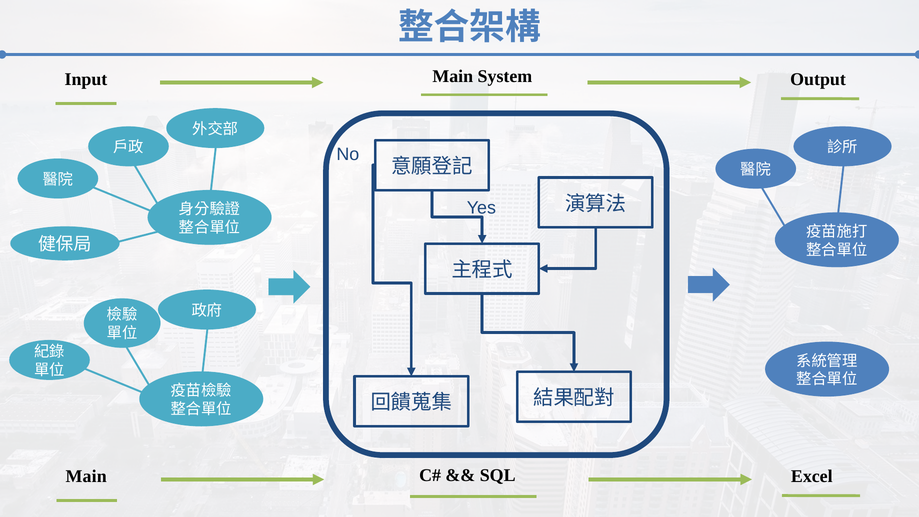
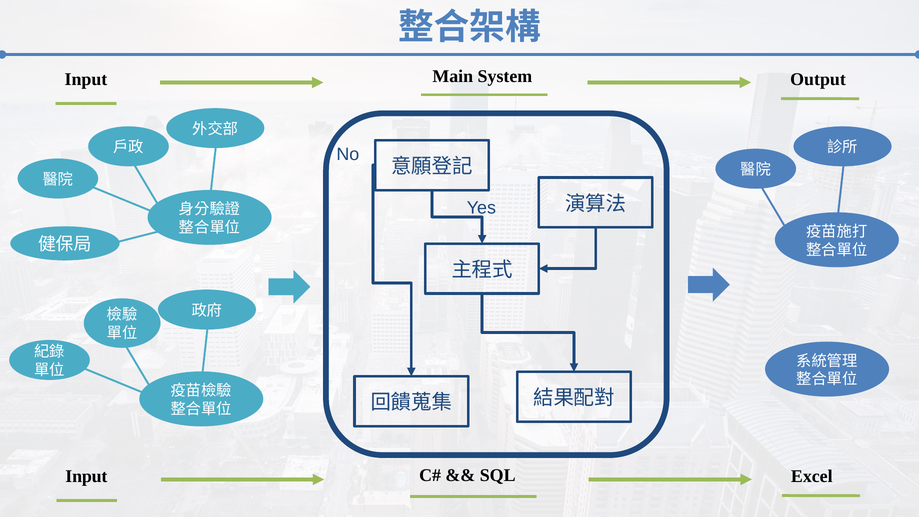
Main at (86, 476): Main -> Input
